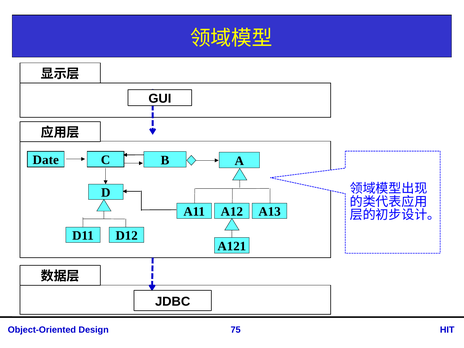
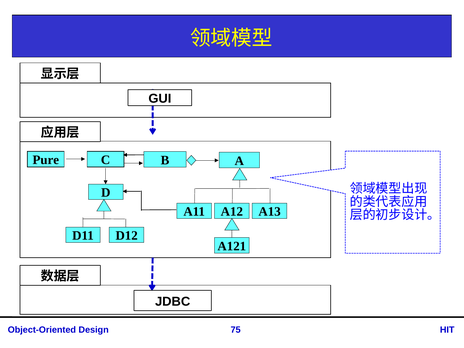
Date: Date -> Pure
